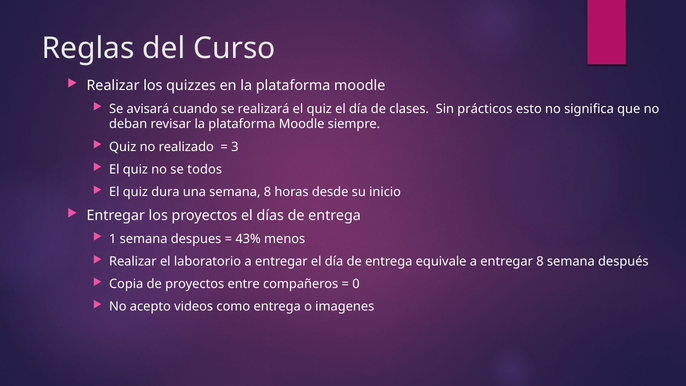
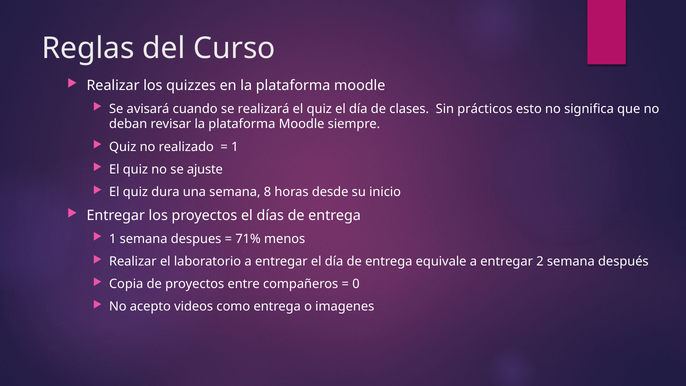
3 at (235, 147): 3 -> 1
todos: todos -> ajuste
43%: 43% -> 71%
entregar 8: 8 -> 2
